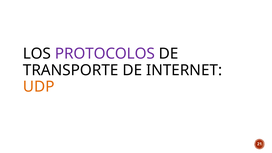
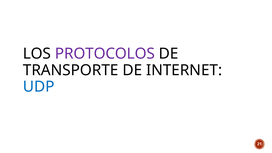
UDP colour: orange -> blue
